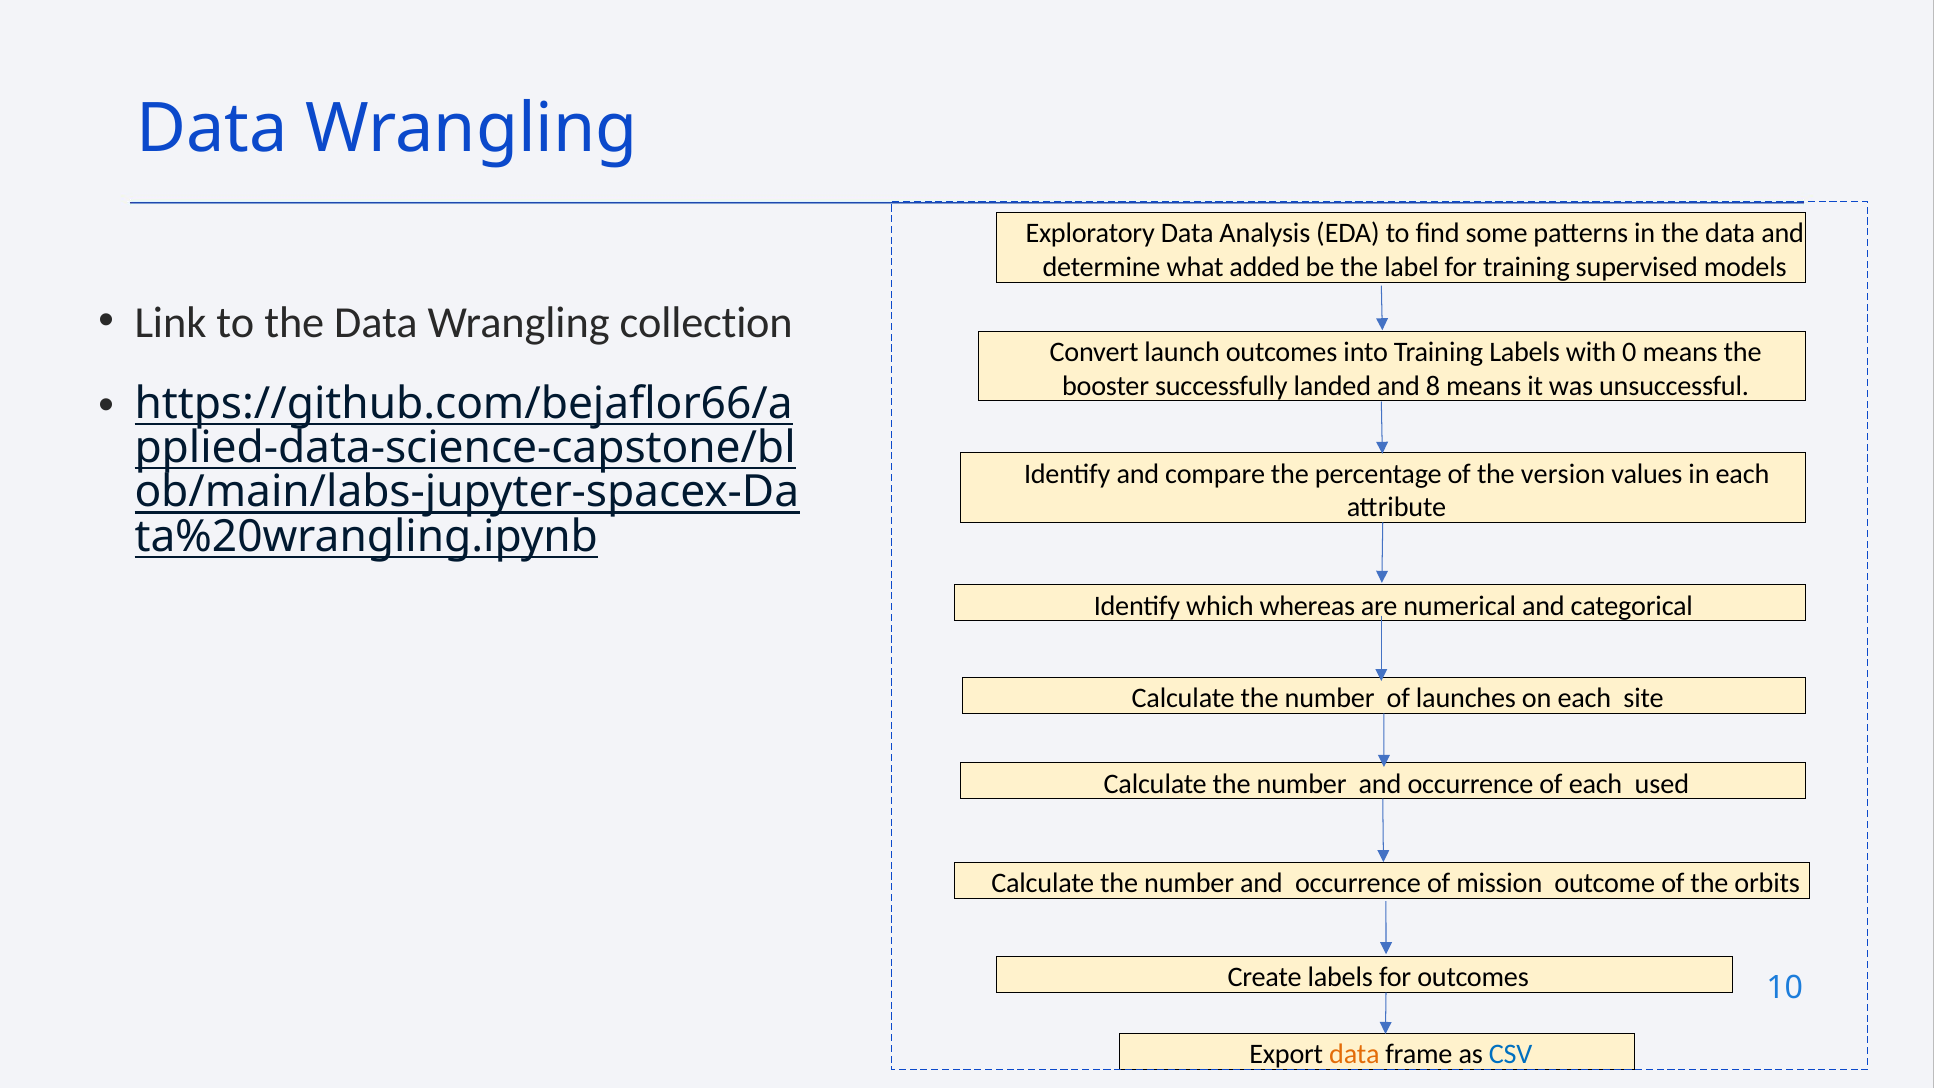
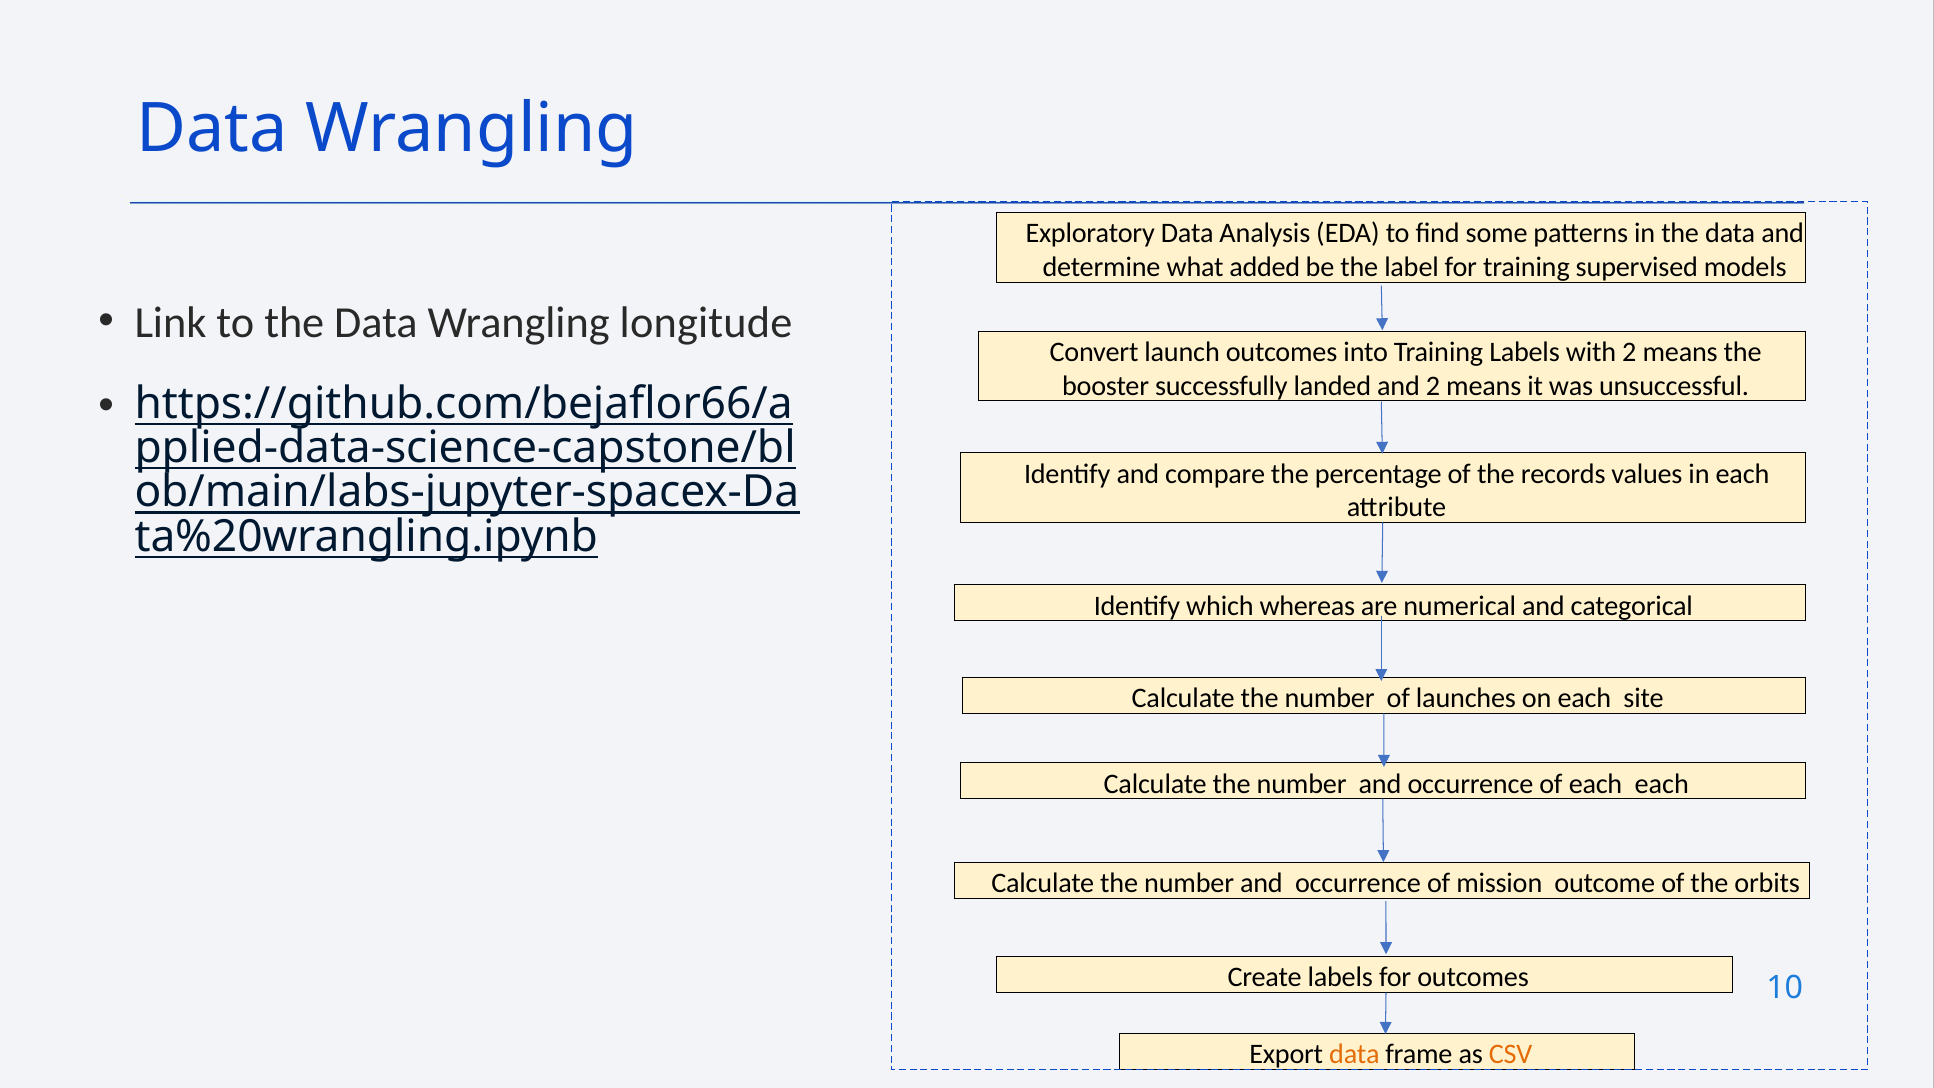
collection: collection -> longitude
with 0: 0 -> 2
and 8: 8 -> 2
version: version -> records
each used: used -> each
CSV colour: blue -> orange
